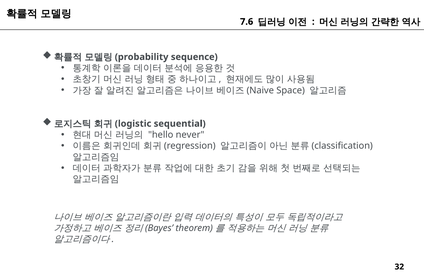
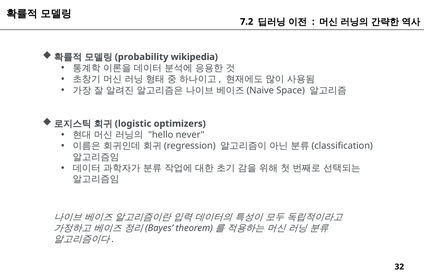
7.6: 7.6 -> 7.2
sequence: sequence -> wikipedia
sequential: sequential -> optimizers
